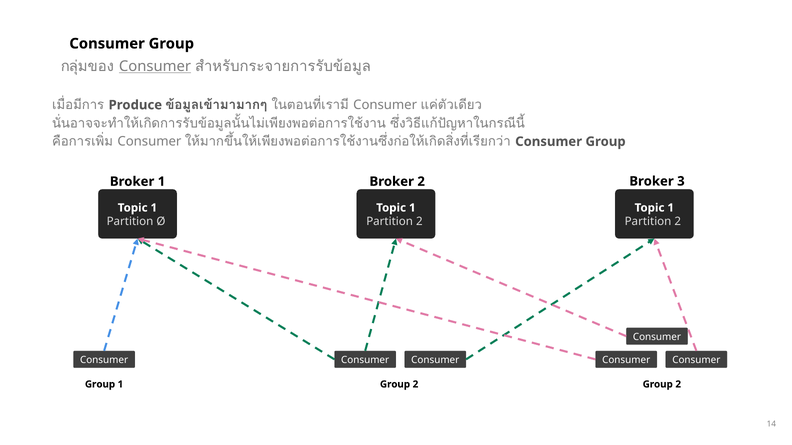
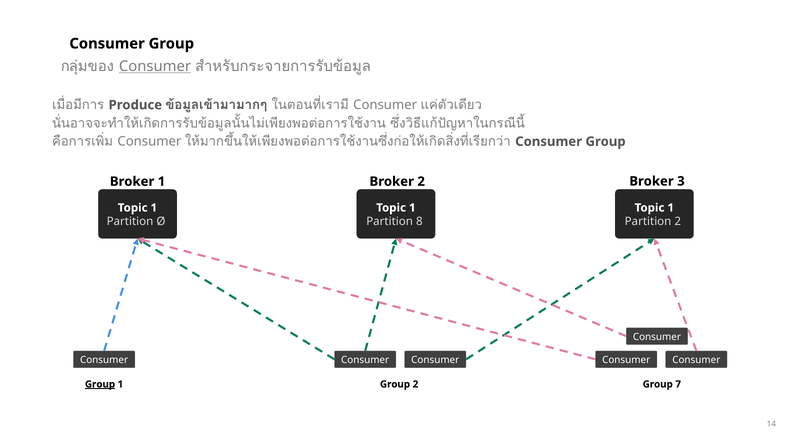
2 at (419, 222): 2 -> 8
Group at (100, 385) underline: none -> present
2 Group 2: 2 -> 7
